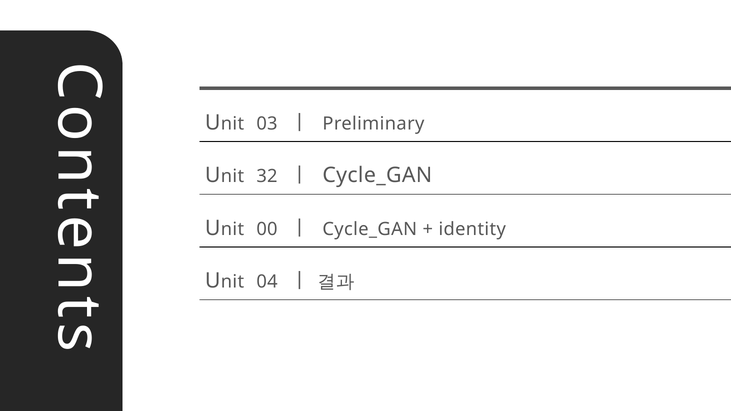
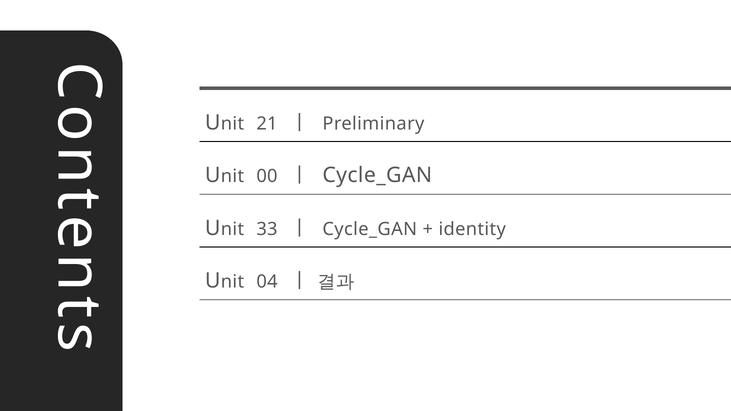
03: 03 -> 21
32: 32 -> 00
00: 00 -> 33
